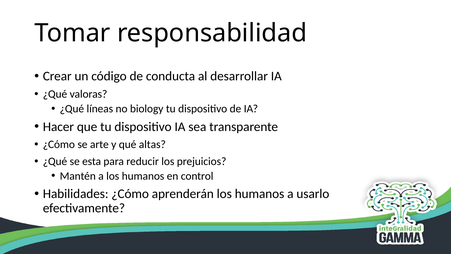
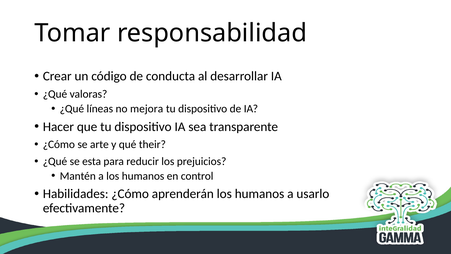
biology: biology -> mejora
altas: altas -> their
